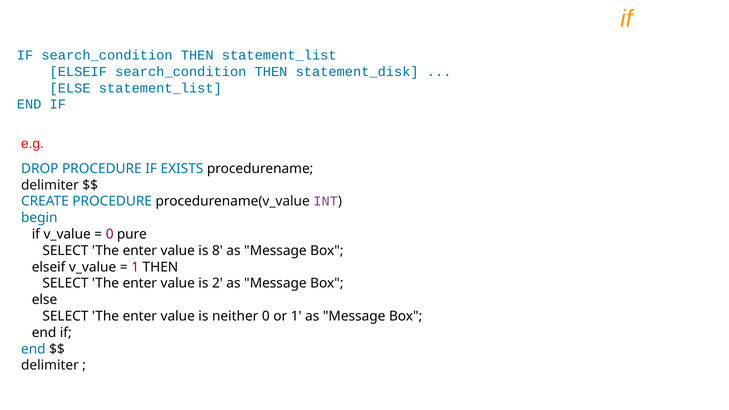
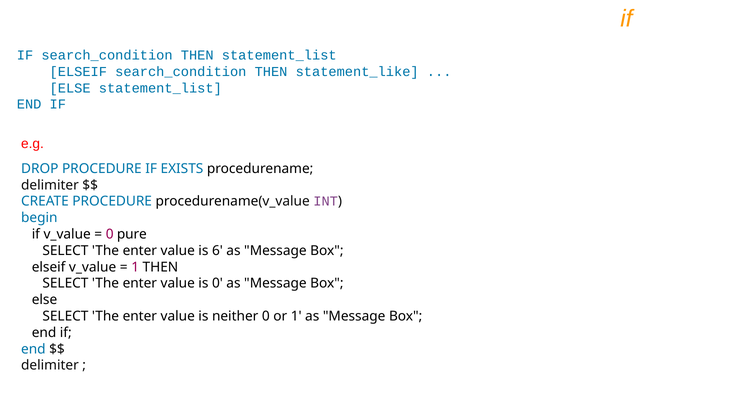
statement_disk: statement_disk -> statement_like
8: 8 -> 6
is 2: 2 -> 0
